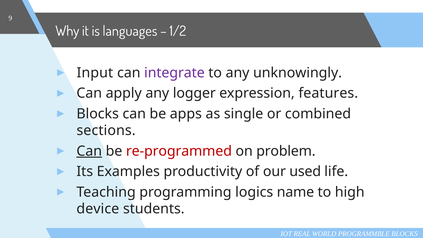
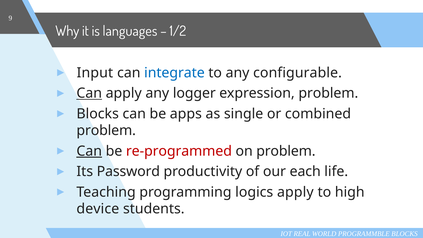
integrate colour: purple -> blue
unknowingly: unknowingly -> configurable
Can at (89, 93) underline: none -> present
expression features: features -> problem
sections at (106, 131): sections -> problem
Examples: Examples -> Password
used: used -> each
logics name: name -> apply
